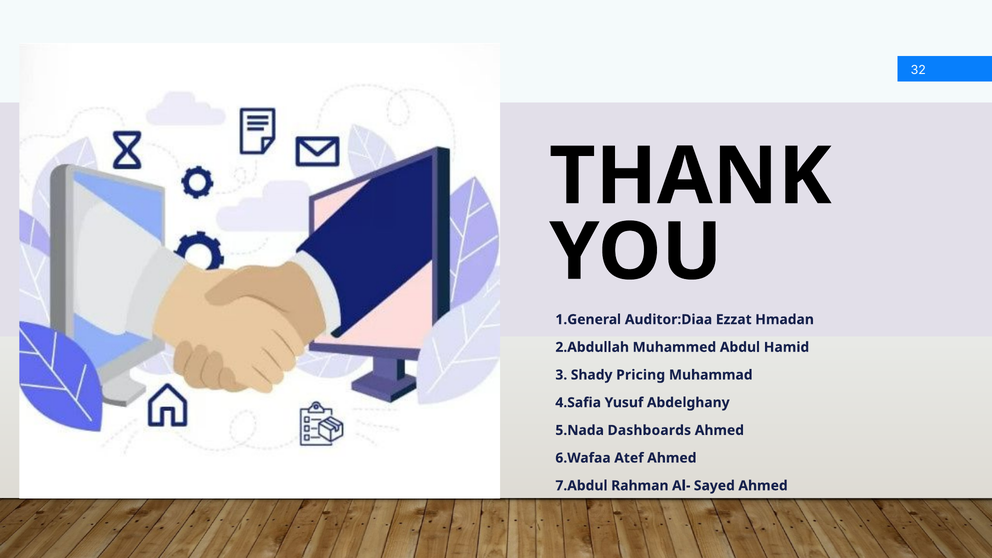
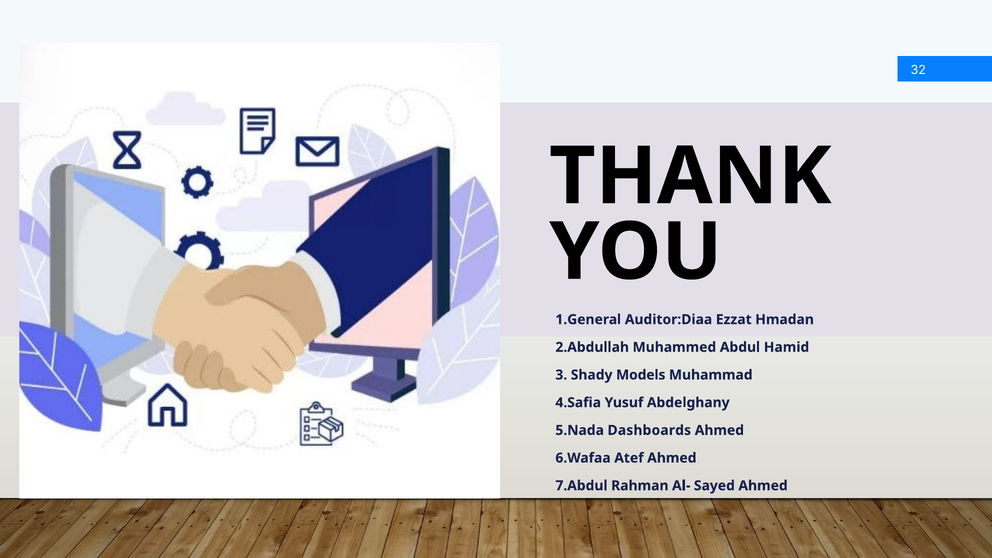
Pricing: Pricing -> Models
